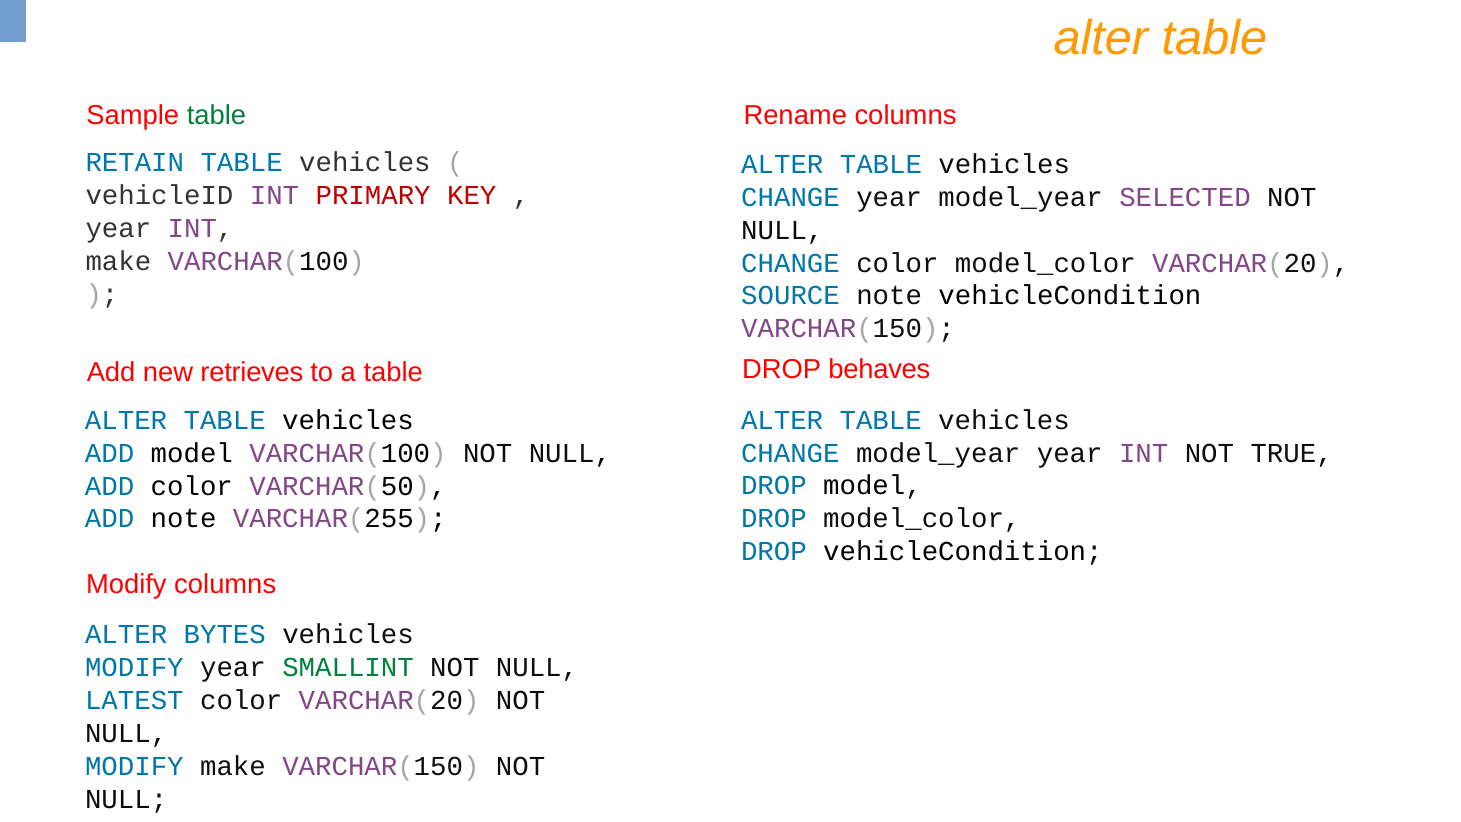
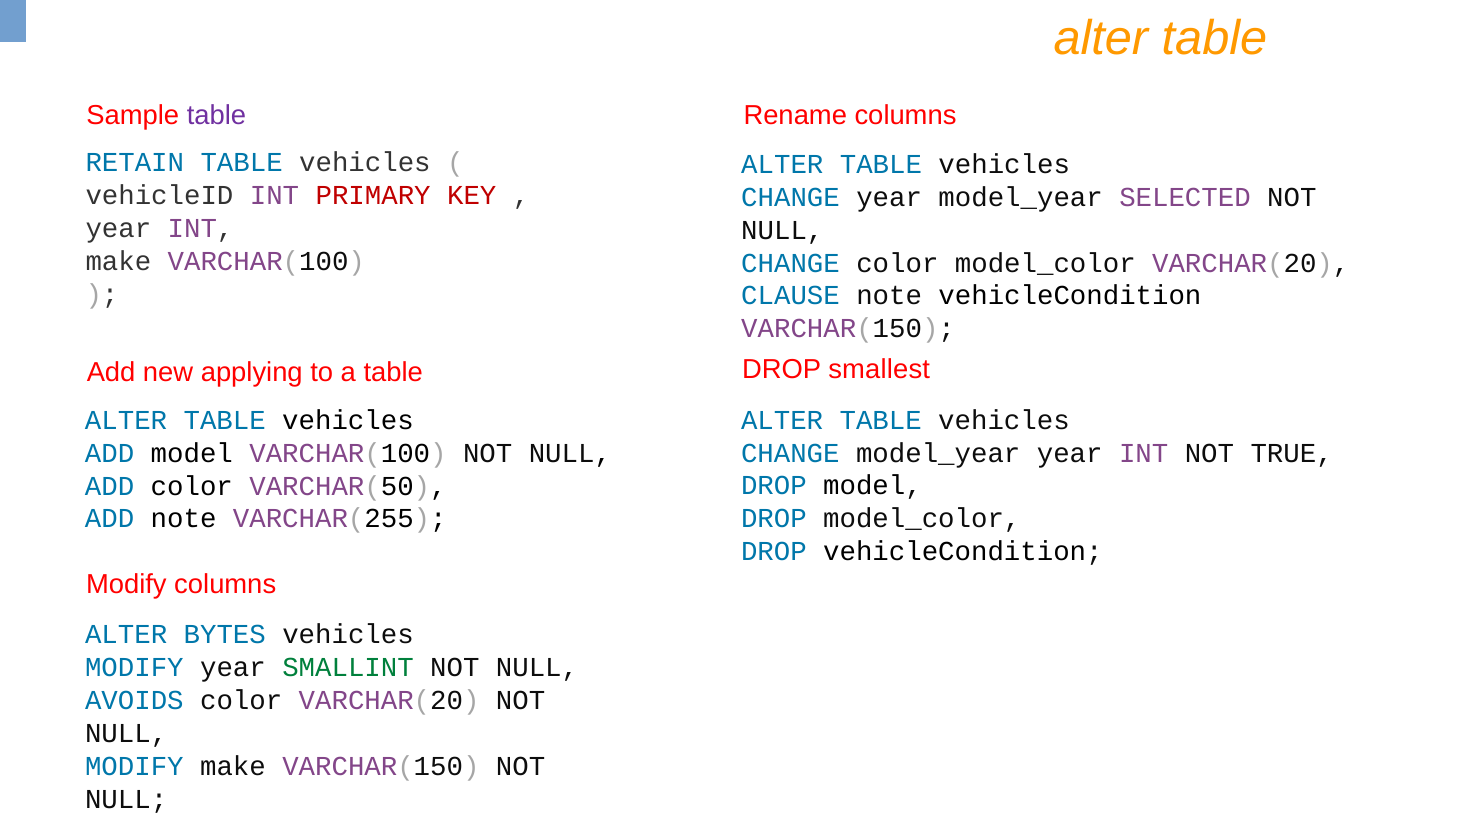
table at (216, 115) colour: green -> purple
SOURCE: SOURCE -> CLAUSE
behaves: behaves -> smallest
retrieves: retrieves -> applying
LATEST: LATEST -> AVOIDS
